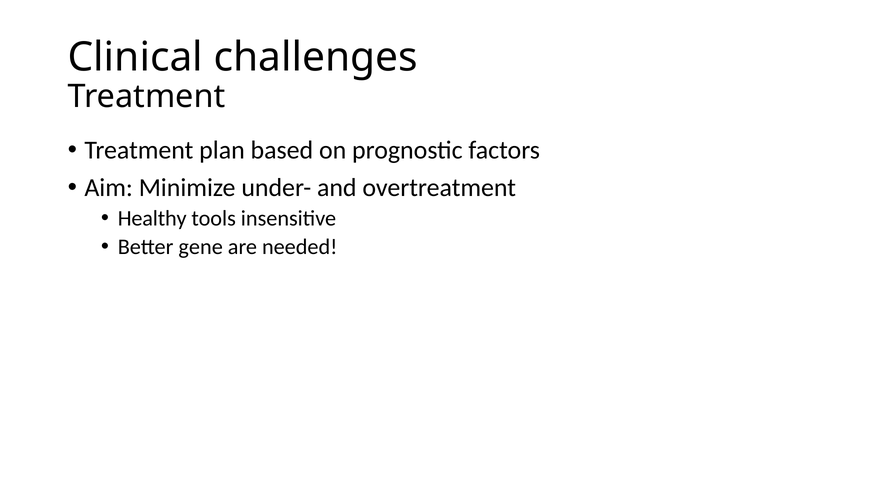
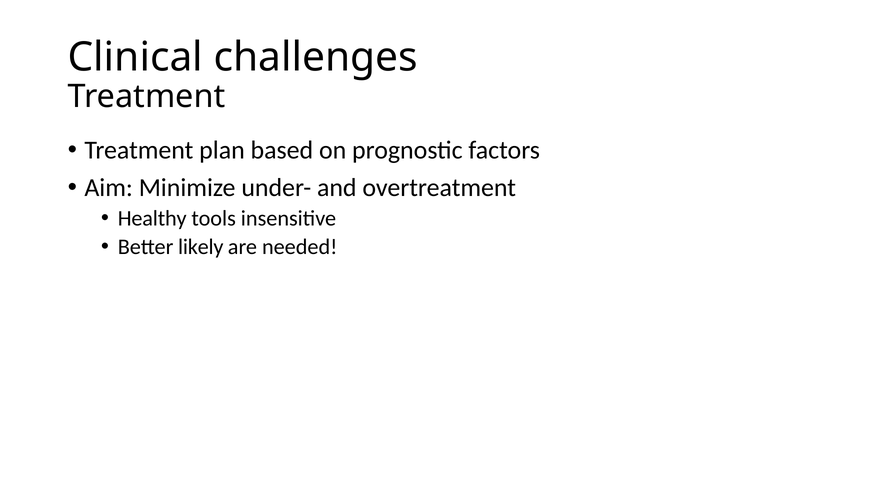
gene: gene -> likely
